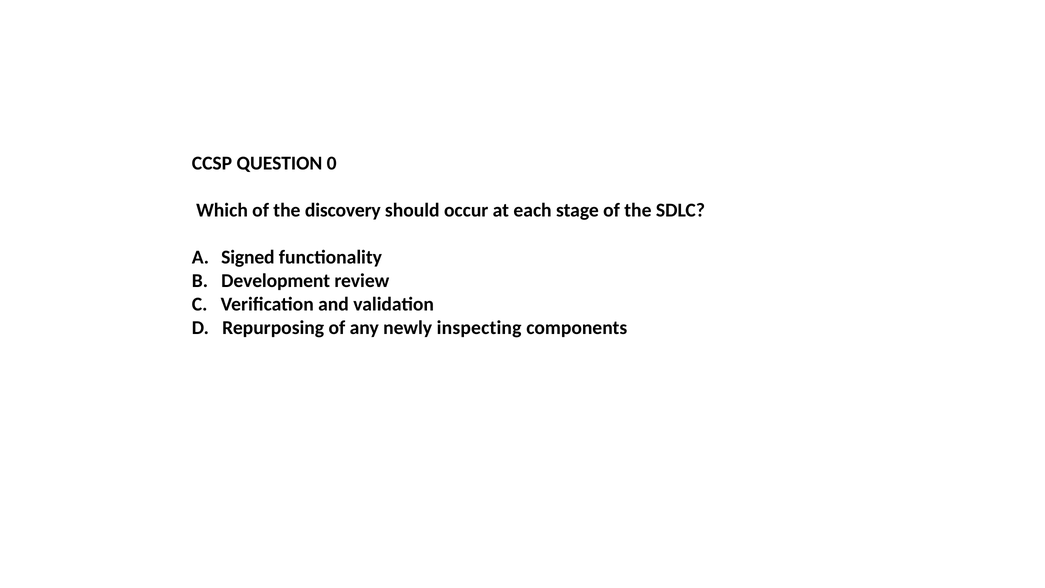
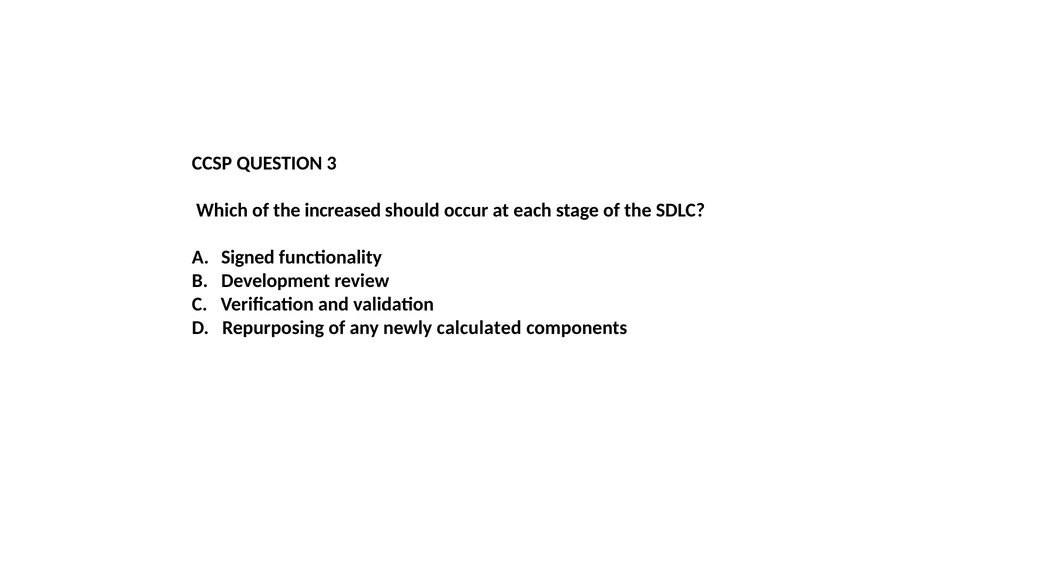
0: 0 -> 3
discovery: discovery -> increased
inspecting: inspecting -> calculated
